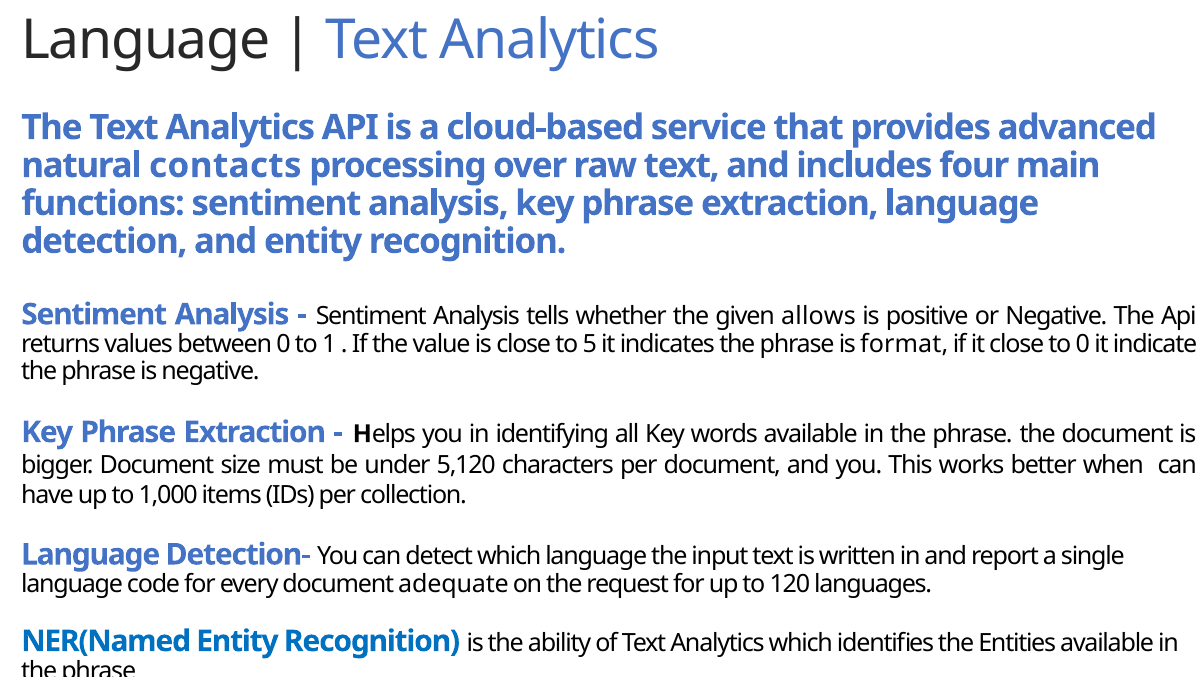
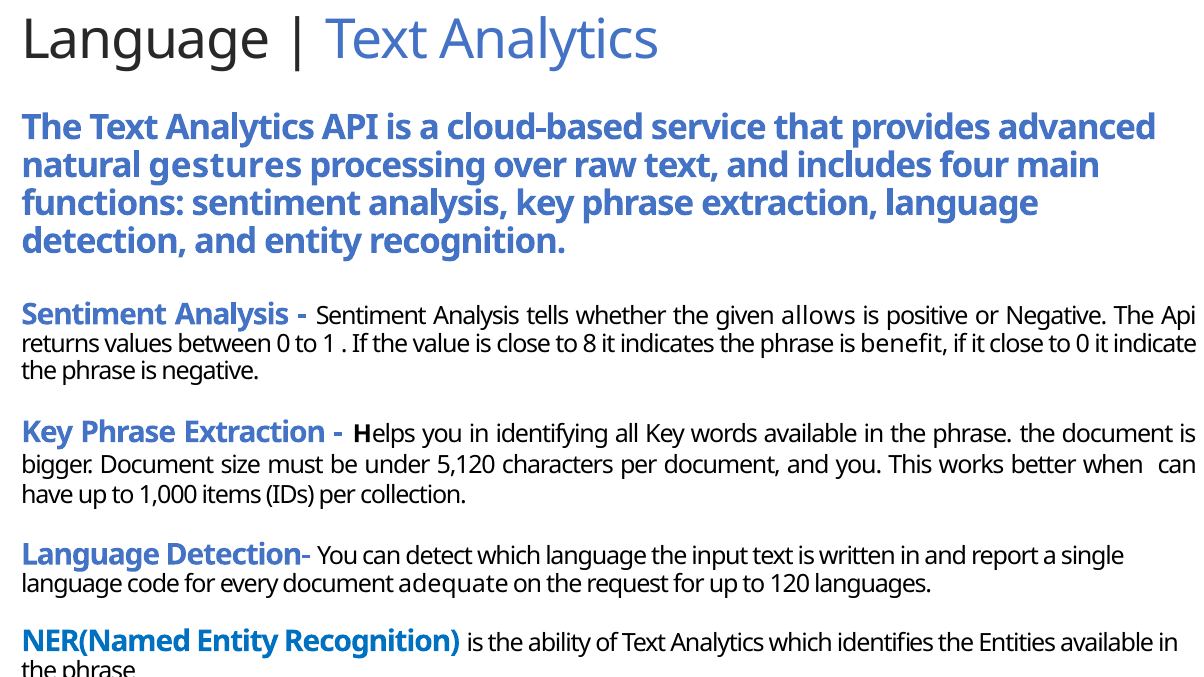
contacts: contacts -> gestures
5: 5 -> 8
format: format -> benefit
